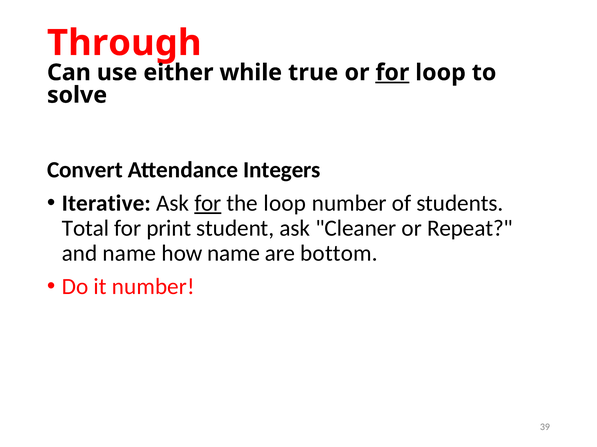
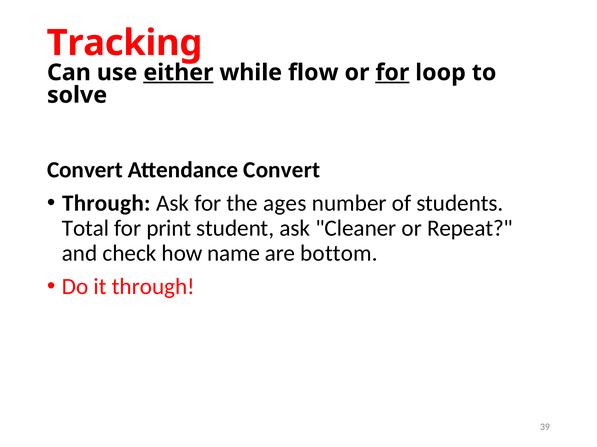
Through: Through -> Tracking
either underline: none -> present
true: true -> flow
Attendance Integers: Integers -> Convert
Iterative at (106, 204): Iterative -> Through
for at (208, 204) underline: present -> none
the loop: loop -> ages
and name: name -> check
it number: number -> through
